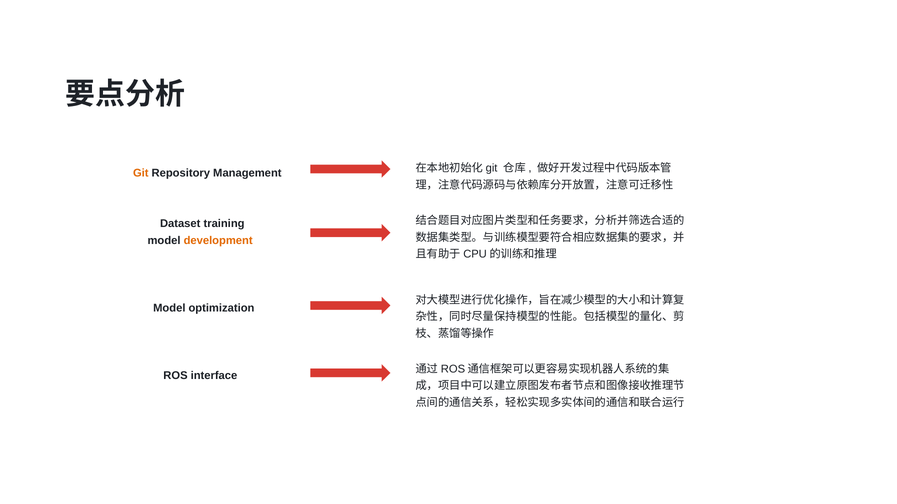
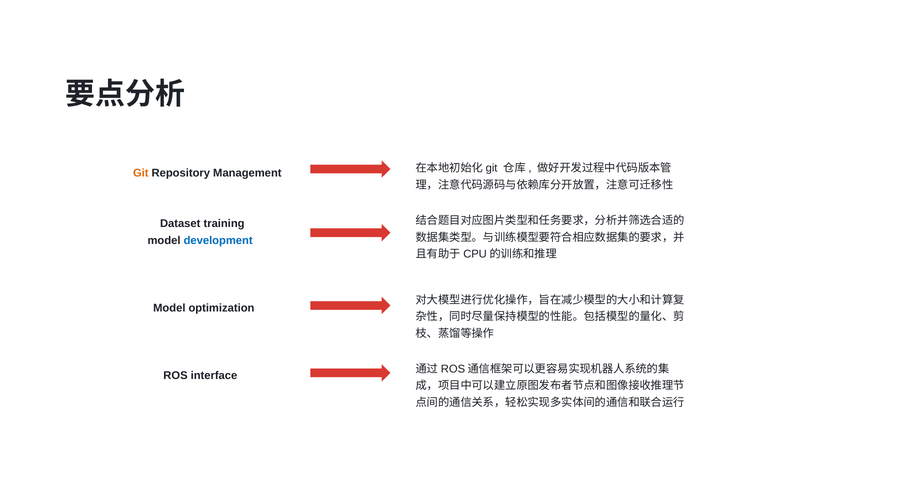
development colour: orange -> blue
